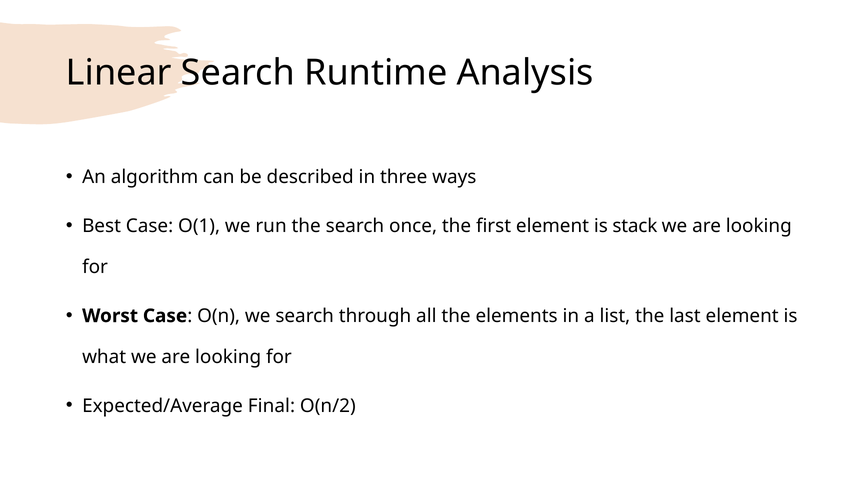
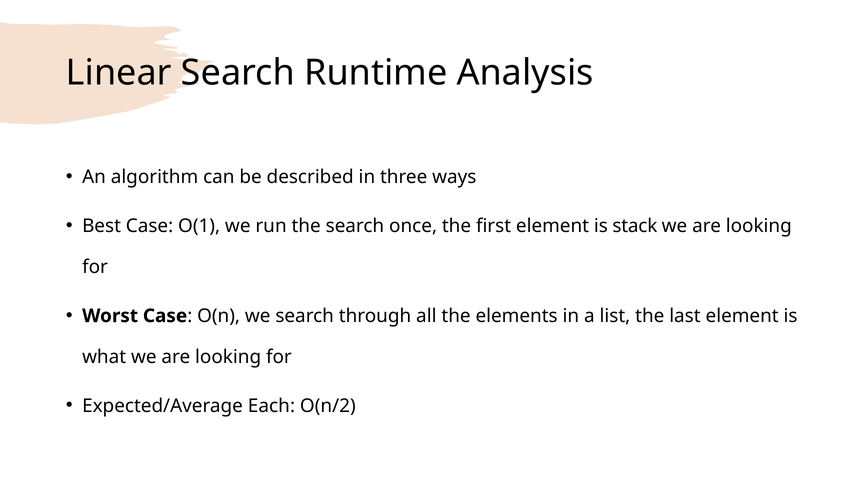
Final: Final -> Each
